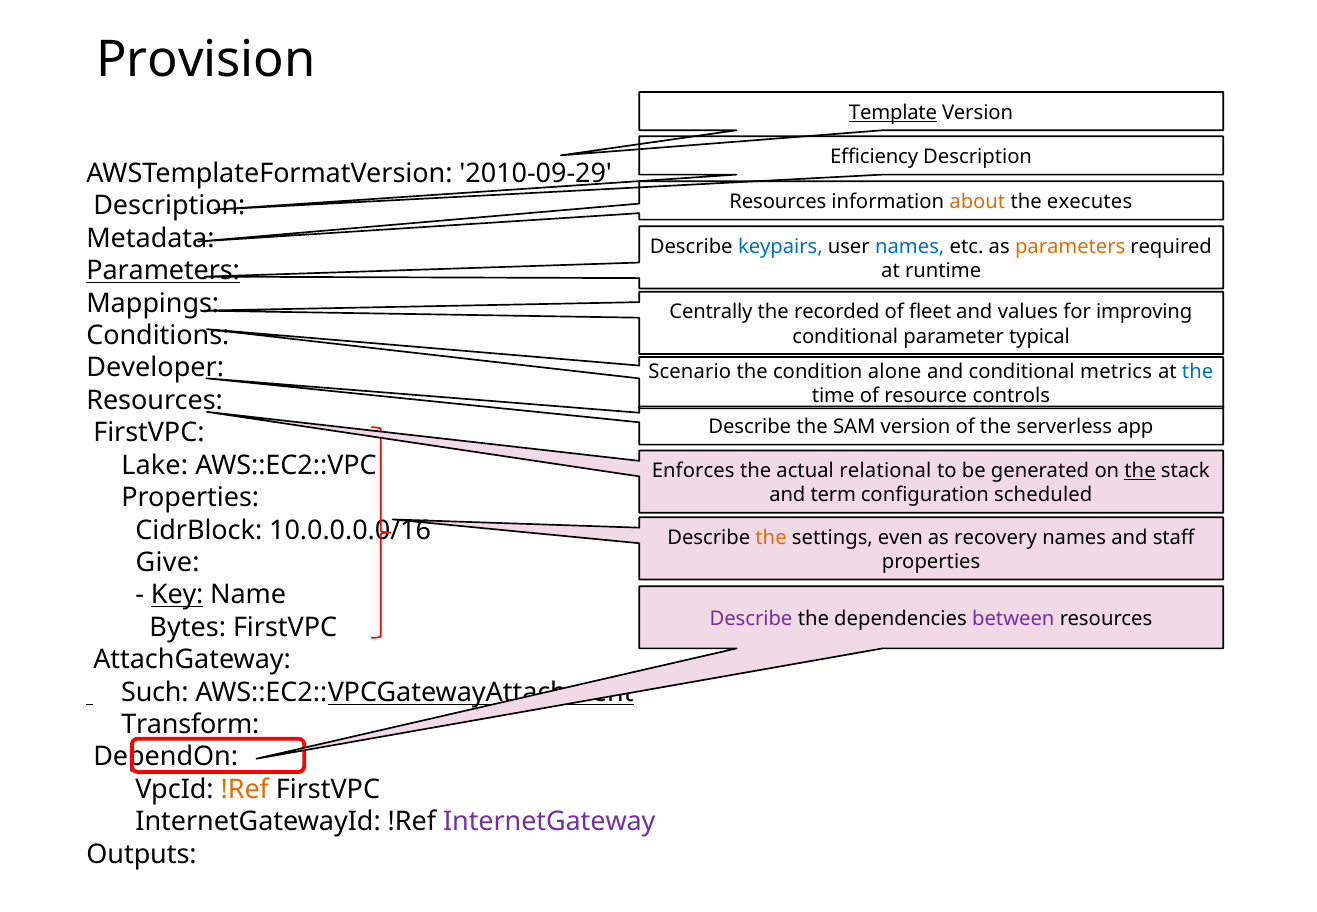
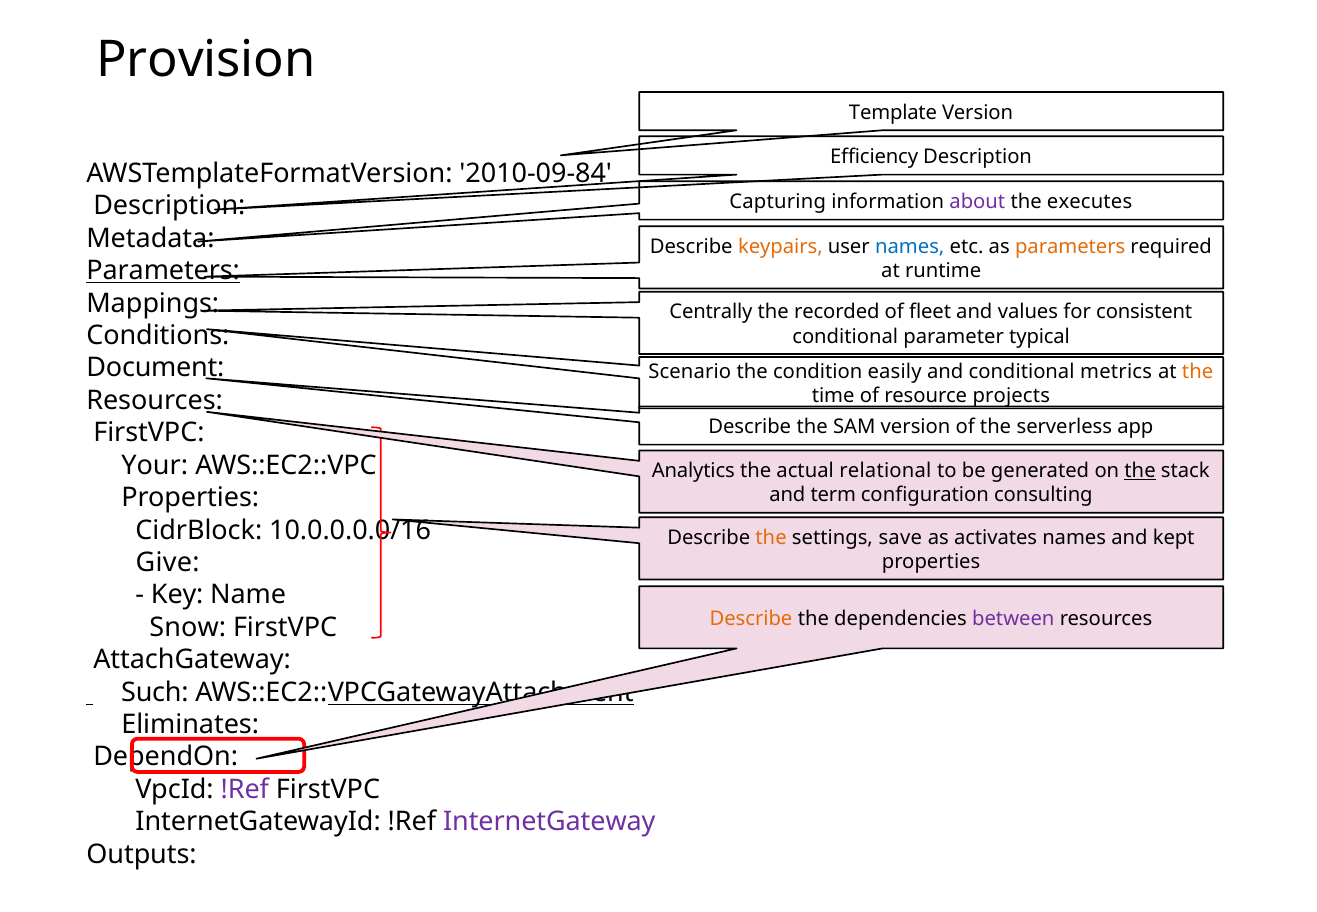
Template underline: present -> none
2010-09-29: 2010-09-29 -> 2010-09-84
Resources at (778, 202): Resources -> Capturing
about colour: orange -> purple
keypairs colour: blue -> orange
improving: improving -> consistent
Developer: Developer -> Document
alone: alone -> easily
the at (1198, 372) colour: blue -> orange
controls: controls -> projects
Lake: Lake -> Your
Enforces: Enforces -> Analytics
scheduled: scheduled -> consulting
even: even -> save
recovery: recovery -> activates
staff: staff -> kept
Key underline: present -> none
Describe at (751, 619) colour: purple -> orange
Bytes: Bytes -> Snow
Transform: Transform -> Eliminates
!Ref at (245, 789) colour: orange -> purple
